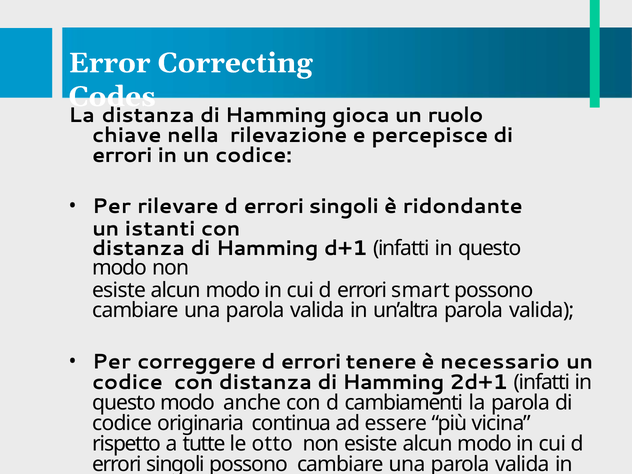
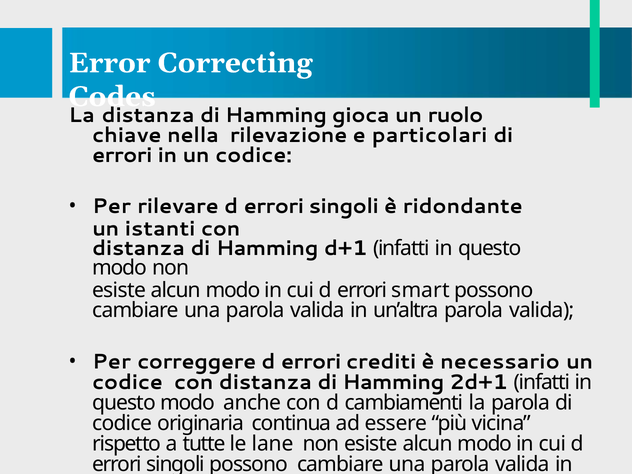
percepisce: percepisce -> particolari
tenere: tenere -> crediti
otto: otto -> lane
